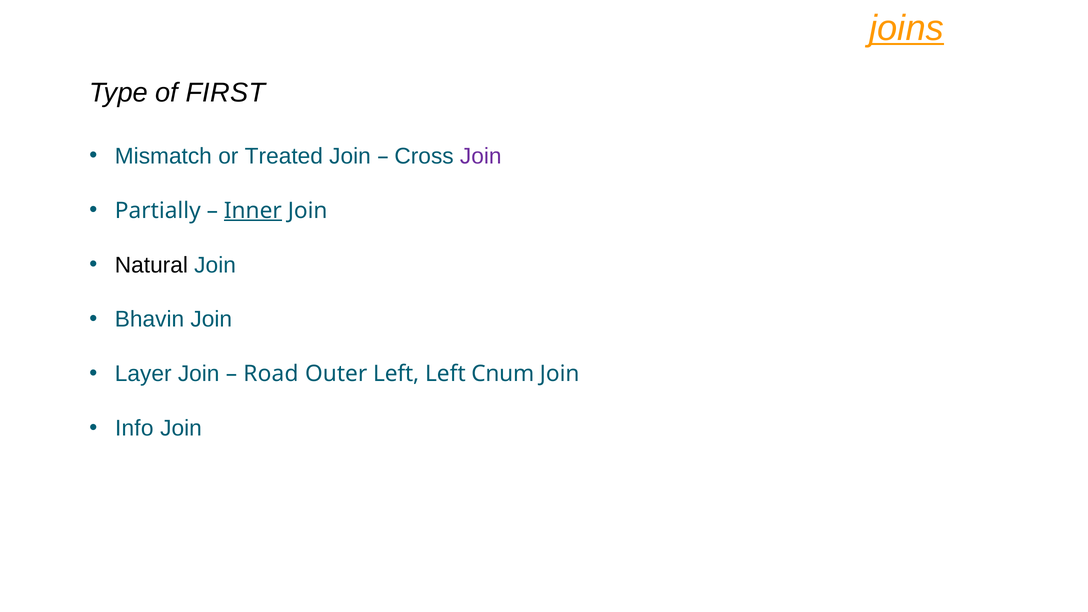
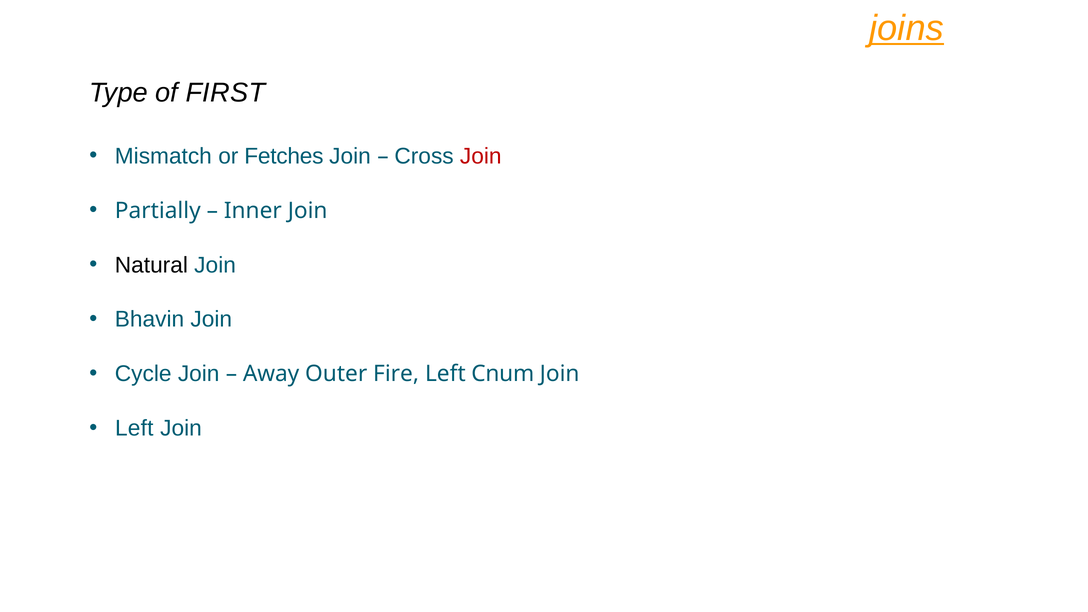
Treated: Treated -> Fetches
Join at (481, 156) colour: purple -> red
Inner underline: present -> none
Layer: Layer -> Cycle
Road: Road -> Away
Outer Left: Left -> Fire
Info at (134, 428): Info -> Left
